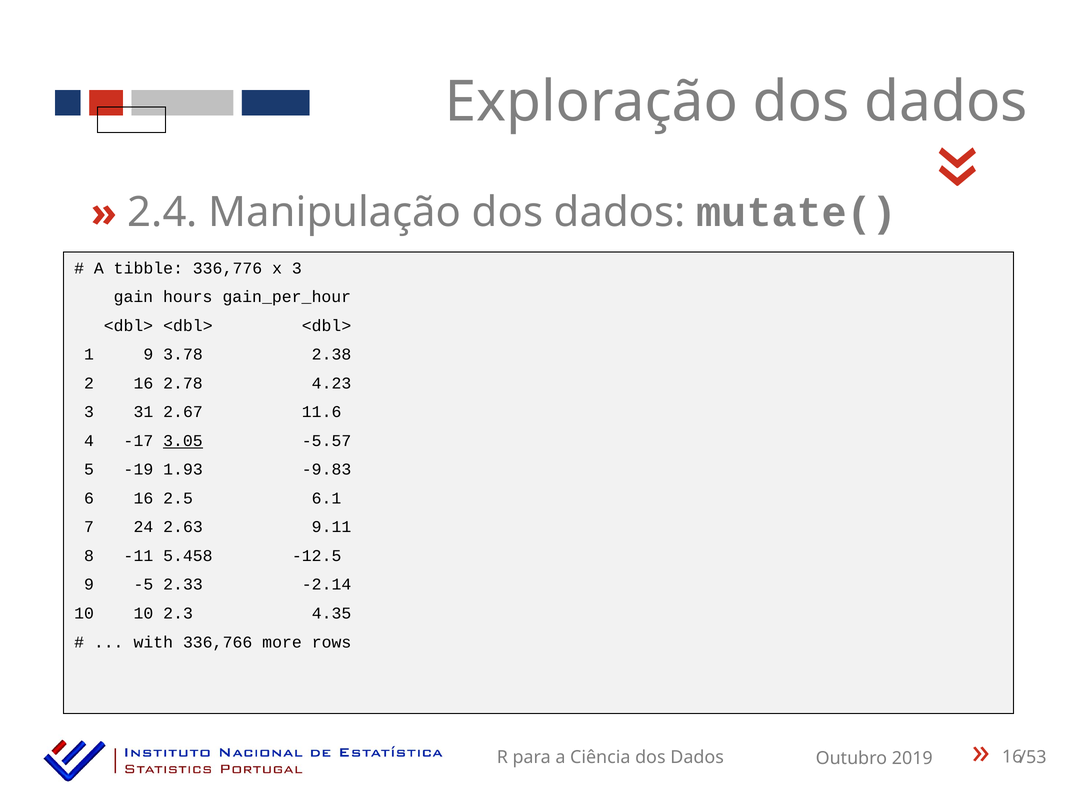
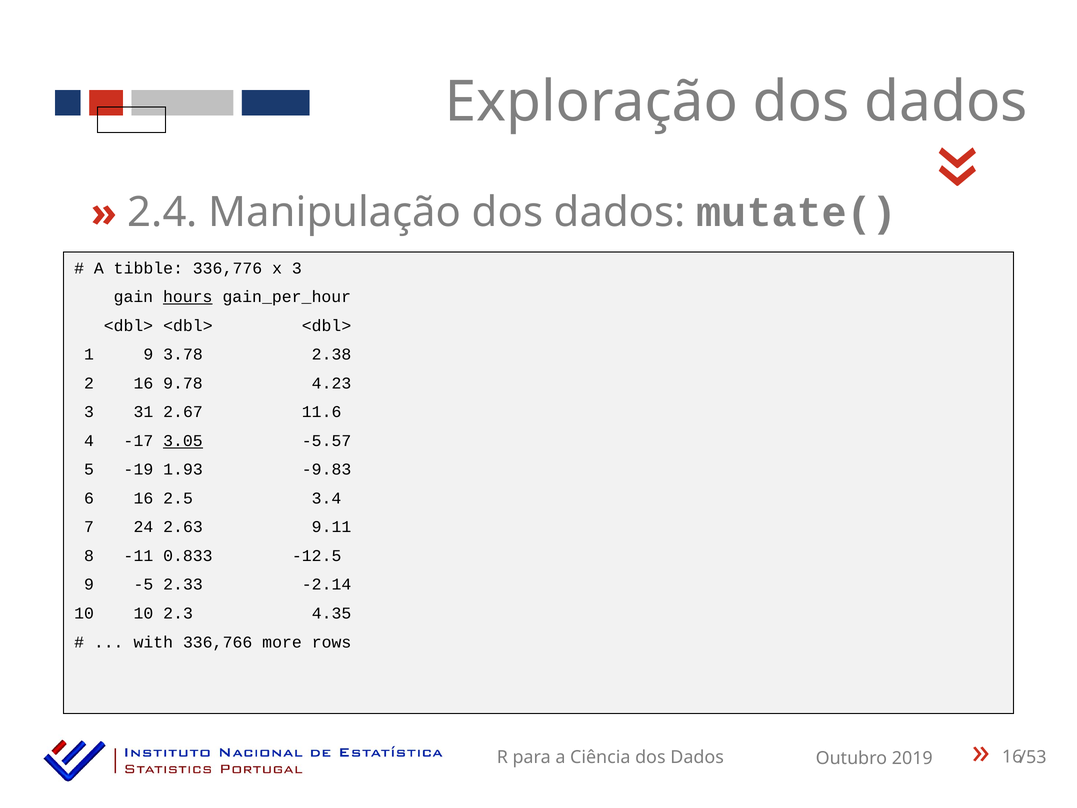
hours underline: none -> present
2.78: 2.78 -> 9.78
6.1: 6.1 -> 3.4
5.458: 5.458 -> 0.833
